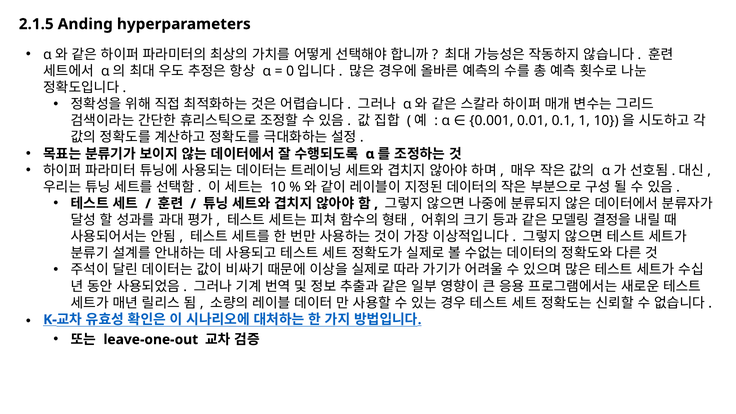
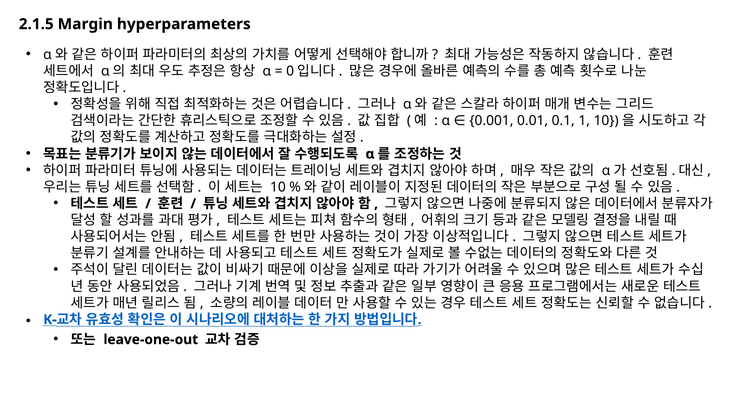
Anding: Anding -> Margin
